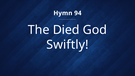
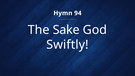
Died: Died -> Sake
